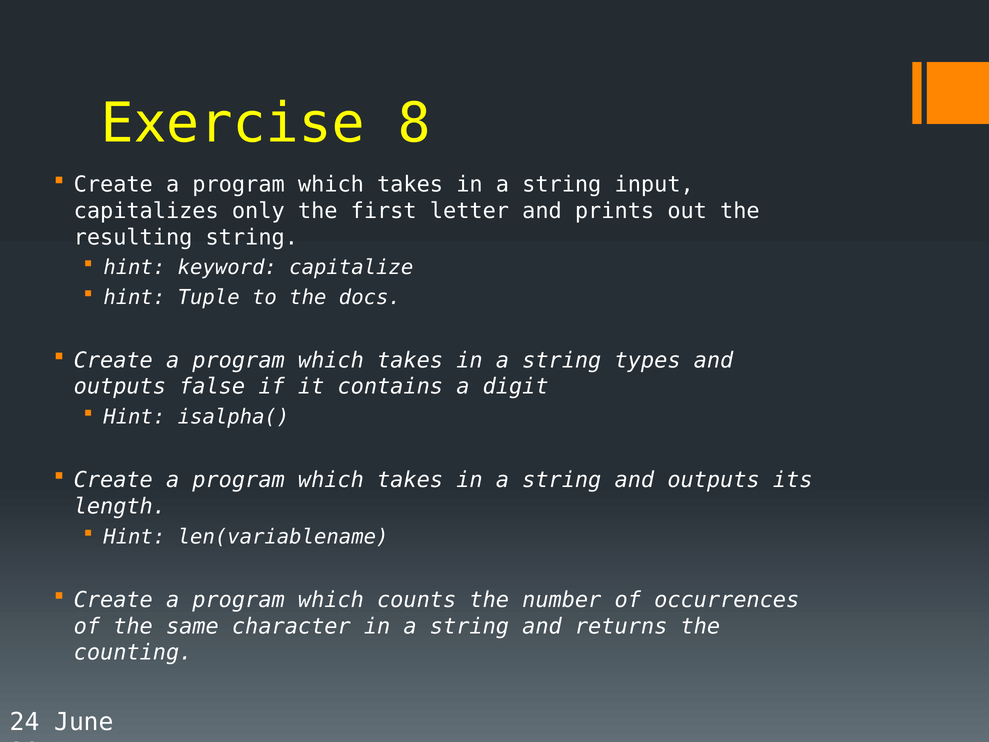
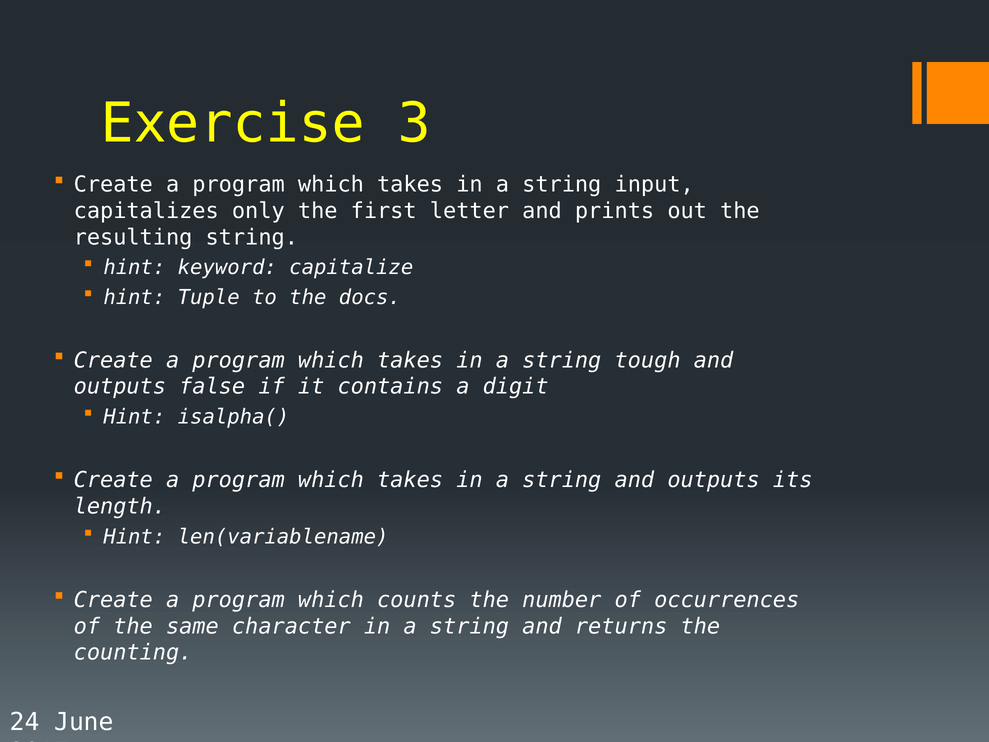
8: 8 -> 3
types: types -> tough
